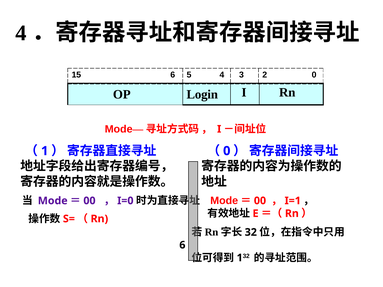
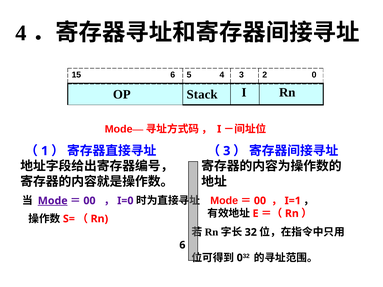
Login: Login -> Stack
0 at (227, 151): 0 -> 3
Mode underline: none -> present
1 at (240, 258): 1 -> 0
